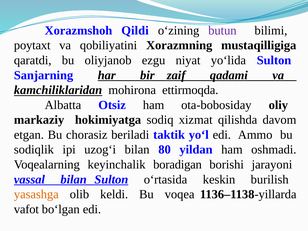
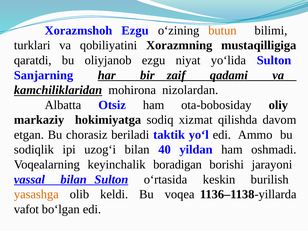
Xorazmshoh Qildi: Qildi -> Ezgu
butun colour: purple -> orange
poytaxt: poytaxt -> turklari
ettirmoqda: ettirmoqda -> nizolardan
80: 80 -> 40
